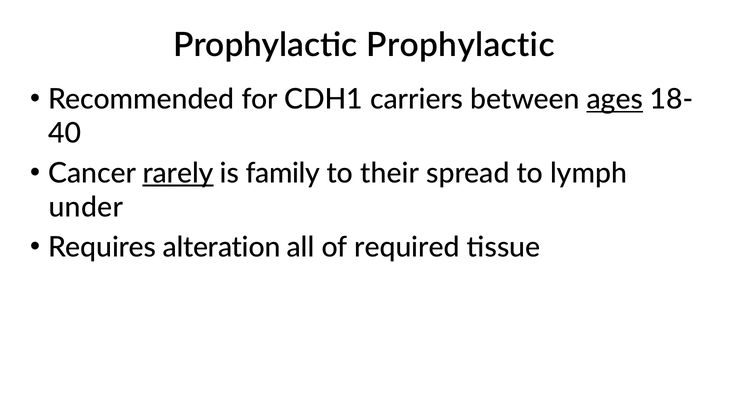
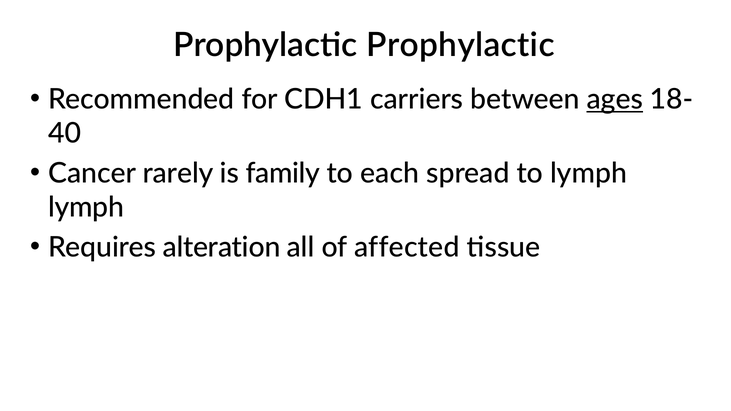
rarely underline: present -> none
their: their -> each
under at (86, 208): under -> lymph
required: required -> affected
